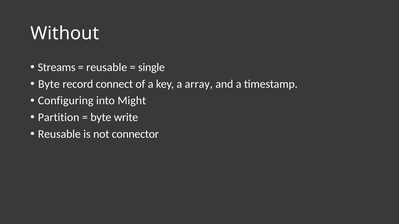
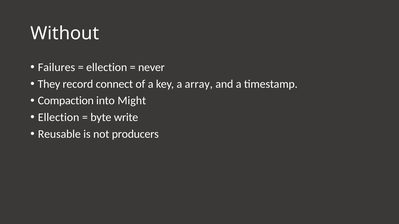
Streams: Streams -> Failures
reusable at (107, 67): reusable -> ellection
single: single -> never
Byte at (49, 84): Byte -> They
Configuring: Configuring -> Compaction
Partition at (59, 118): Partition -> Ellection
connector: connector -> producers
